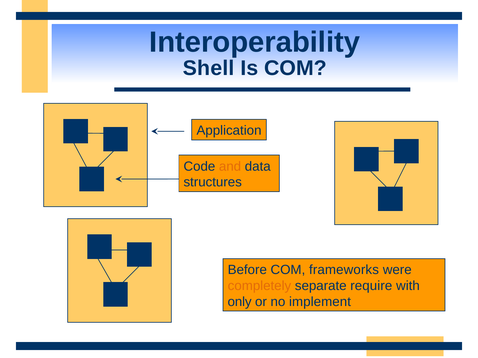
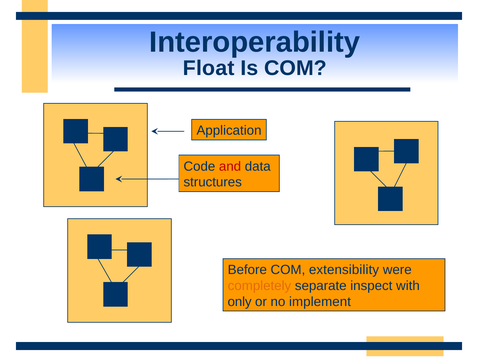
Shell: Shell -> Float
and colour: orange -> red
frameworks: frameworks -> extensibility
require: require -> inspect
